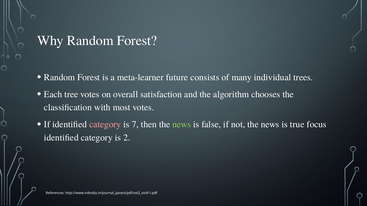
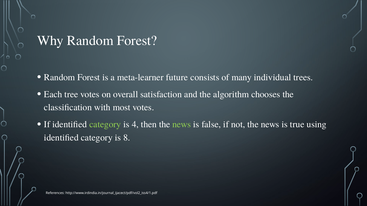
category at (105, 125) colour: pink -> light green
7: 7 -> 4
focus: focus -> using
2: 2 -> 8
